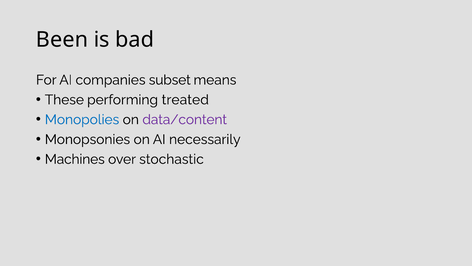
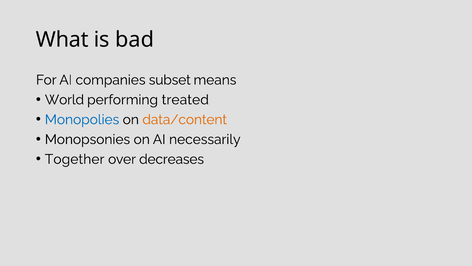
Been: Been -> What
These: These -> World
data/content colour: purple -> orange
Machines: Machines -> Together
stochastic: stochastic -> decreases
